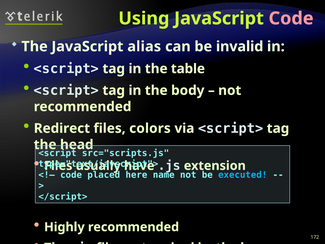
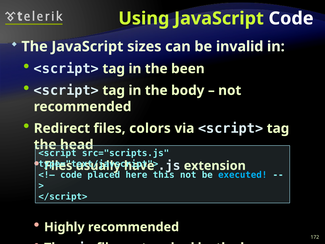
Code at (291, 18) colour: pink -> white
alias: alias -> sizes
table: table -> been
name: name -> this
